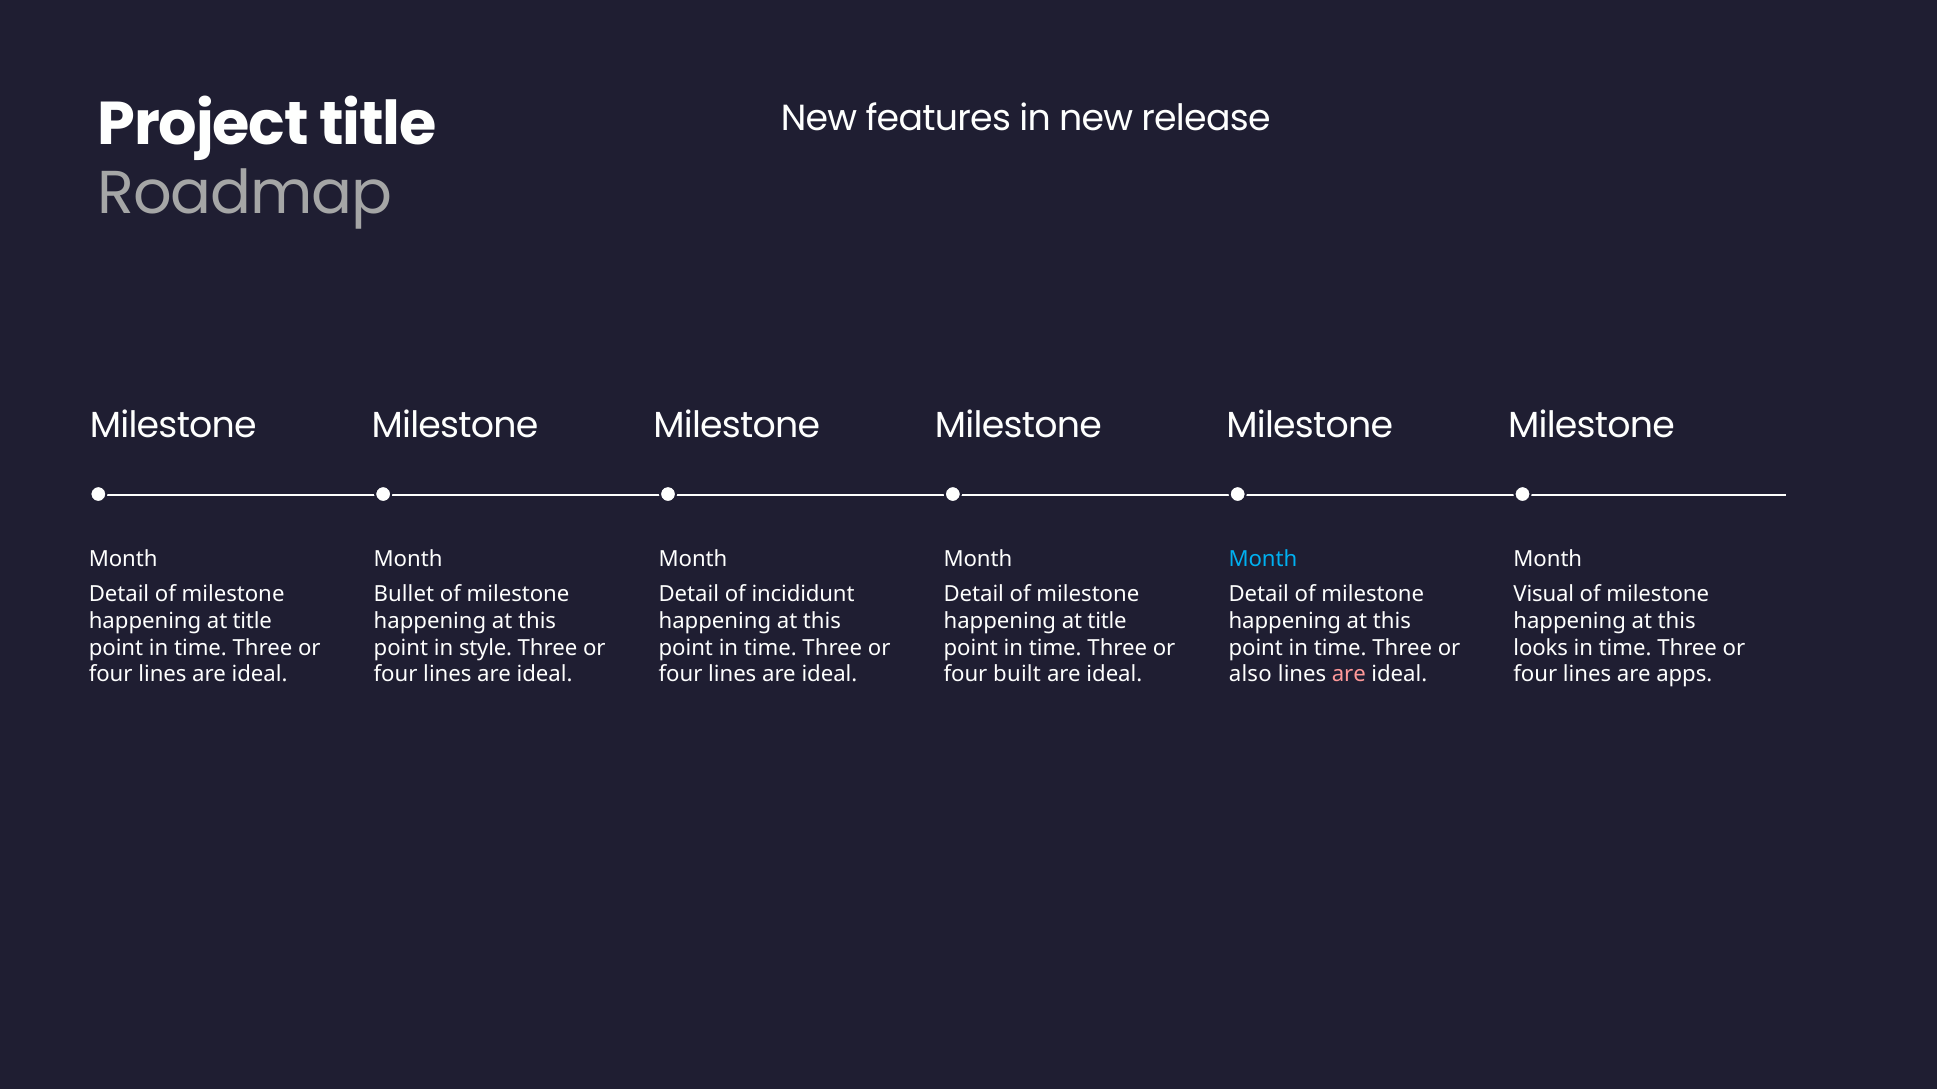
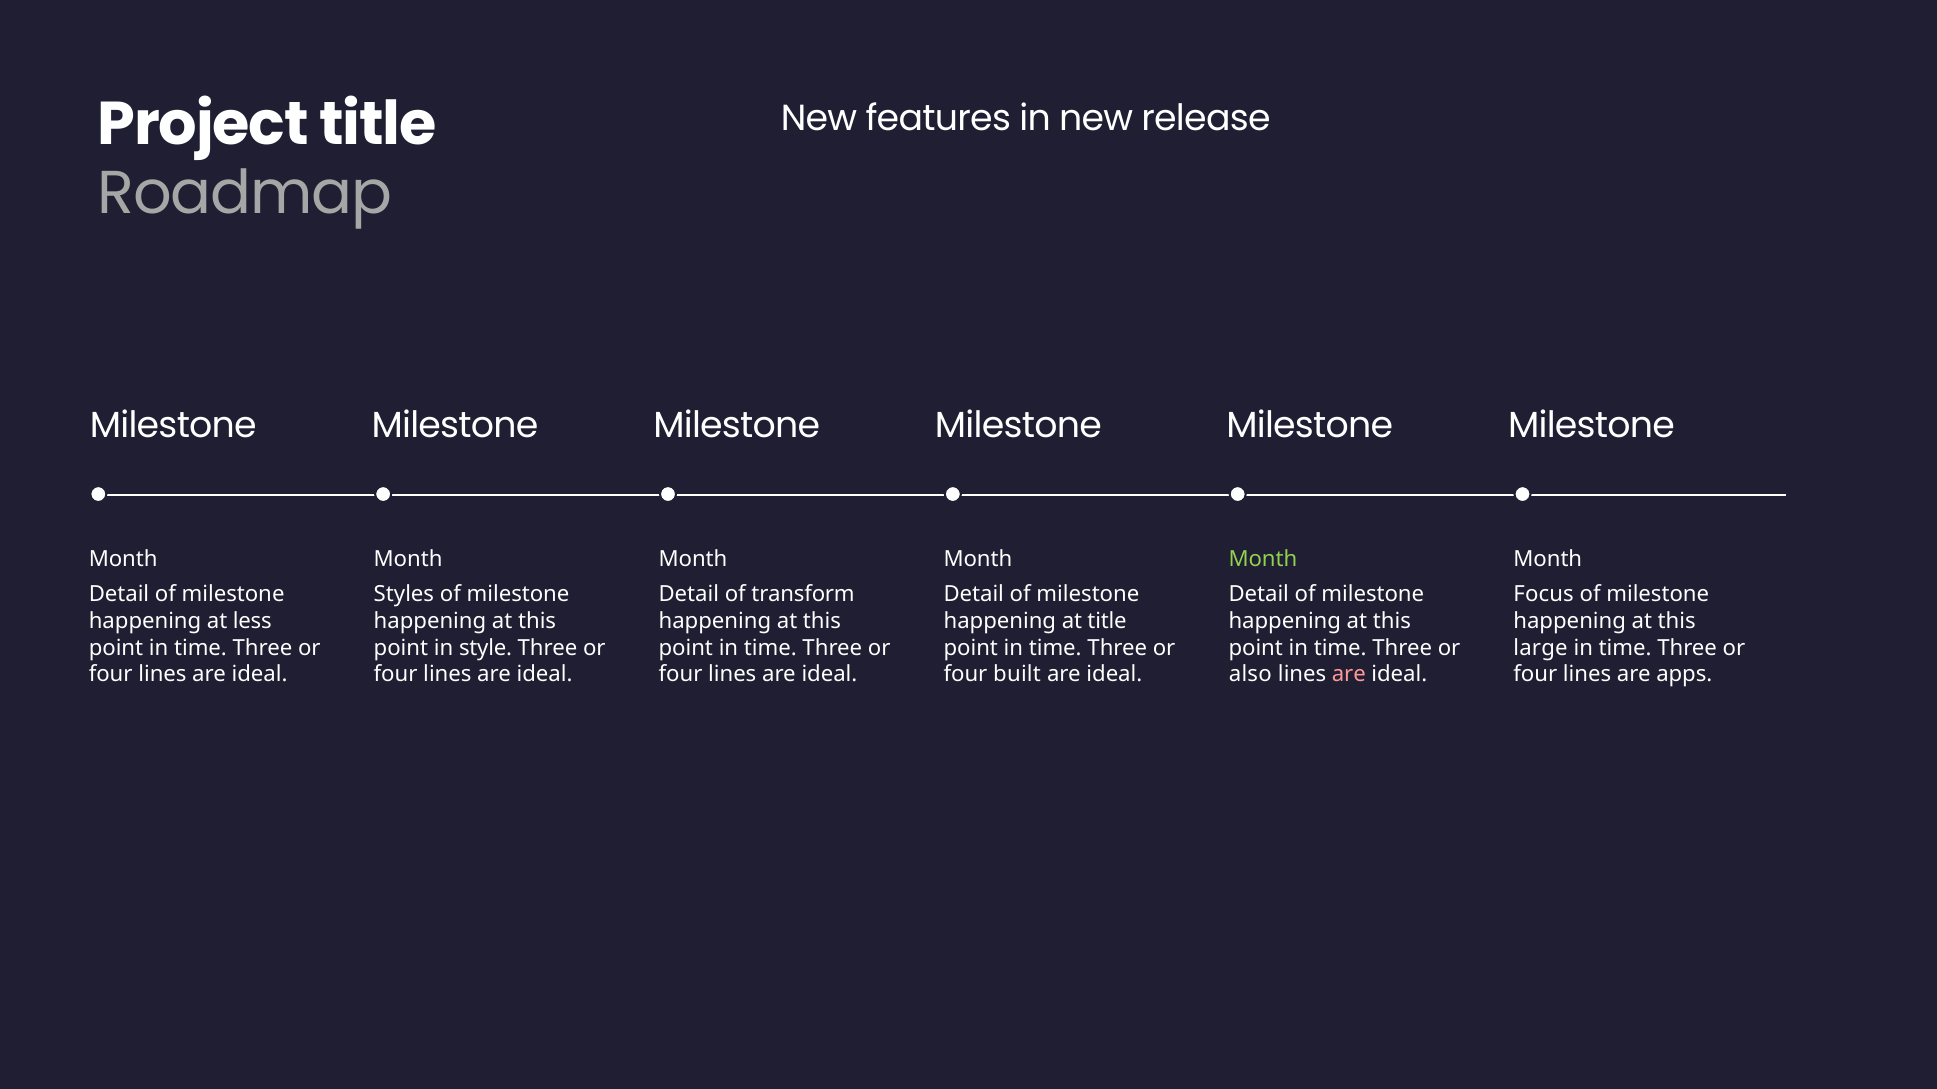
Month at (1263, 559) colour: light blue -> light green
Bullet: Bullet -> Styles
incididunt: incididunt -> transform
Visual: Visual -> Focus
title at (252, 621): title -> less
looks: looks -> large
